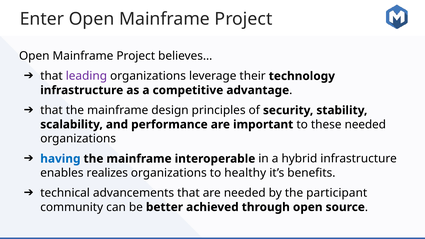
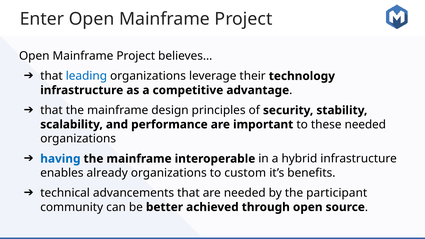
leading colour: purple -> blue
realizes: realizes -> already
healthy: healthy -> custom
